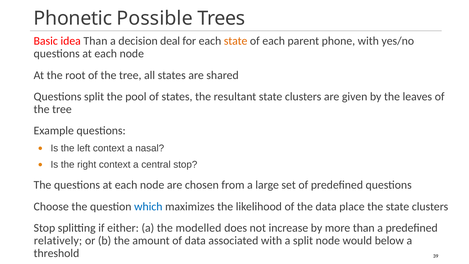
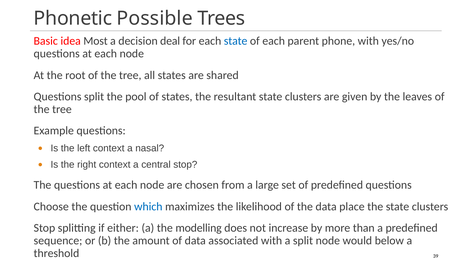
idea Than: Than -> Most
state at (236, 41) colour: orange -> blue
modelled: modelled -> modelling
relatively: relatively -> sequence
